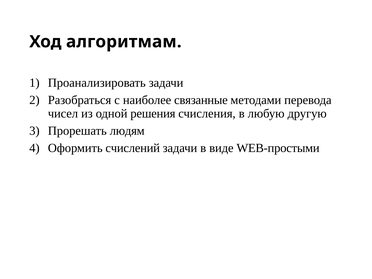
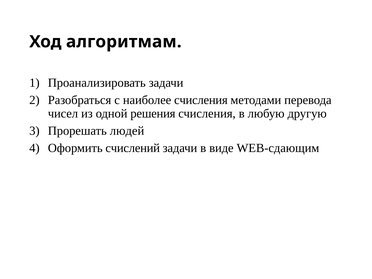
наиболее связанные: связанные -> счисления
людям: людям -> людей
WEB-простыми: WEB-простыми -> WEB-сдающим
